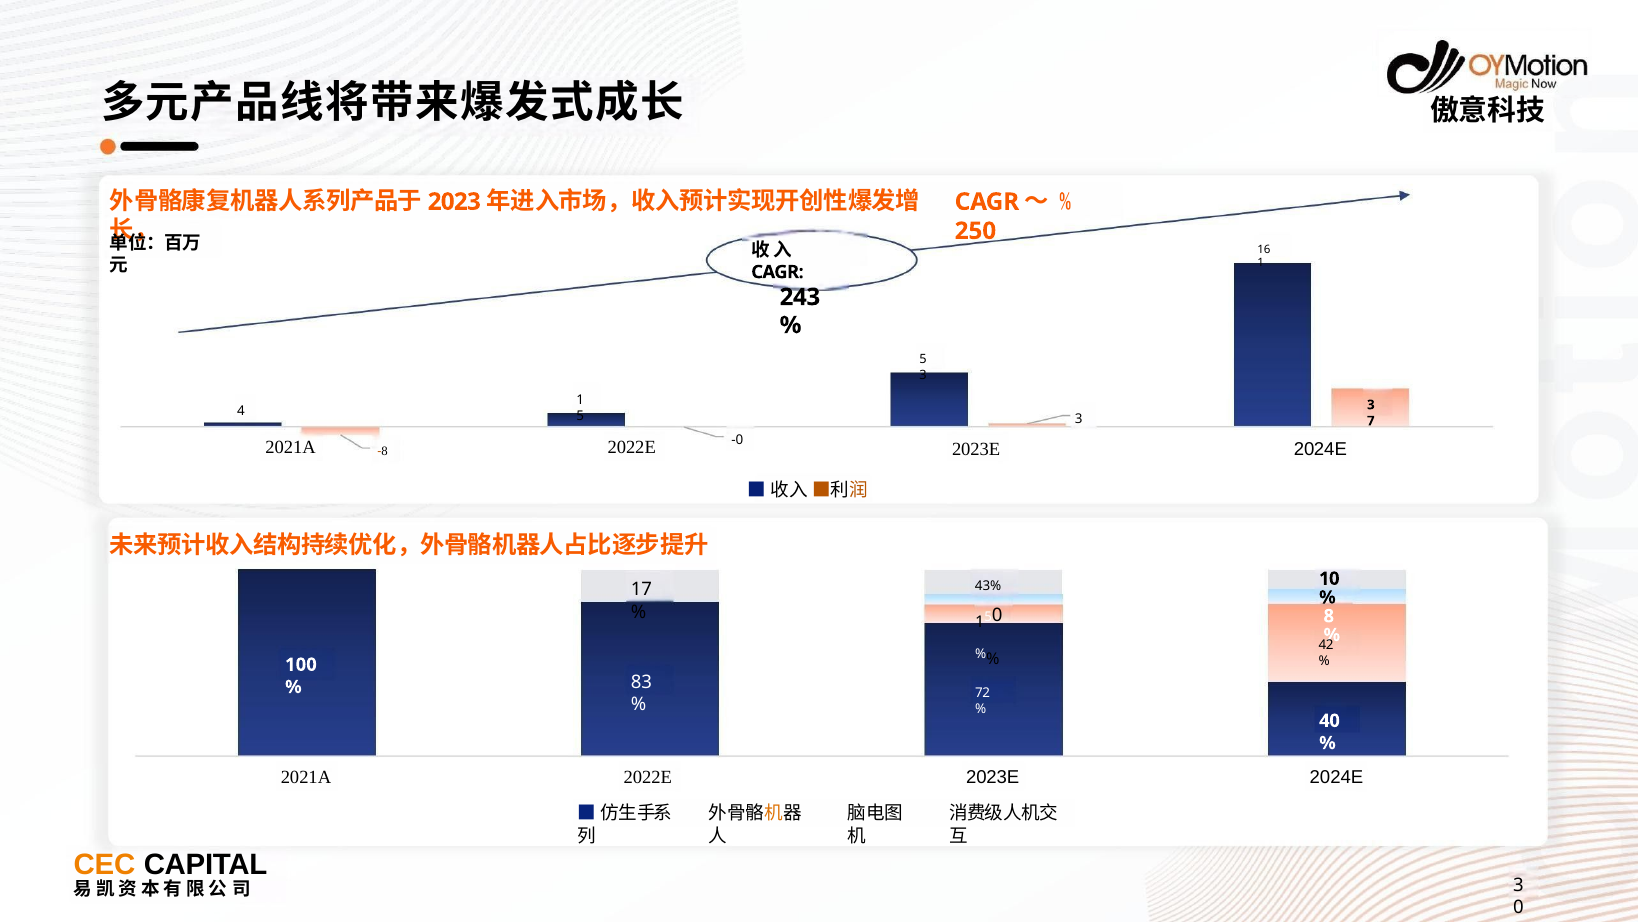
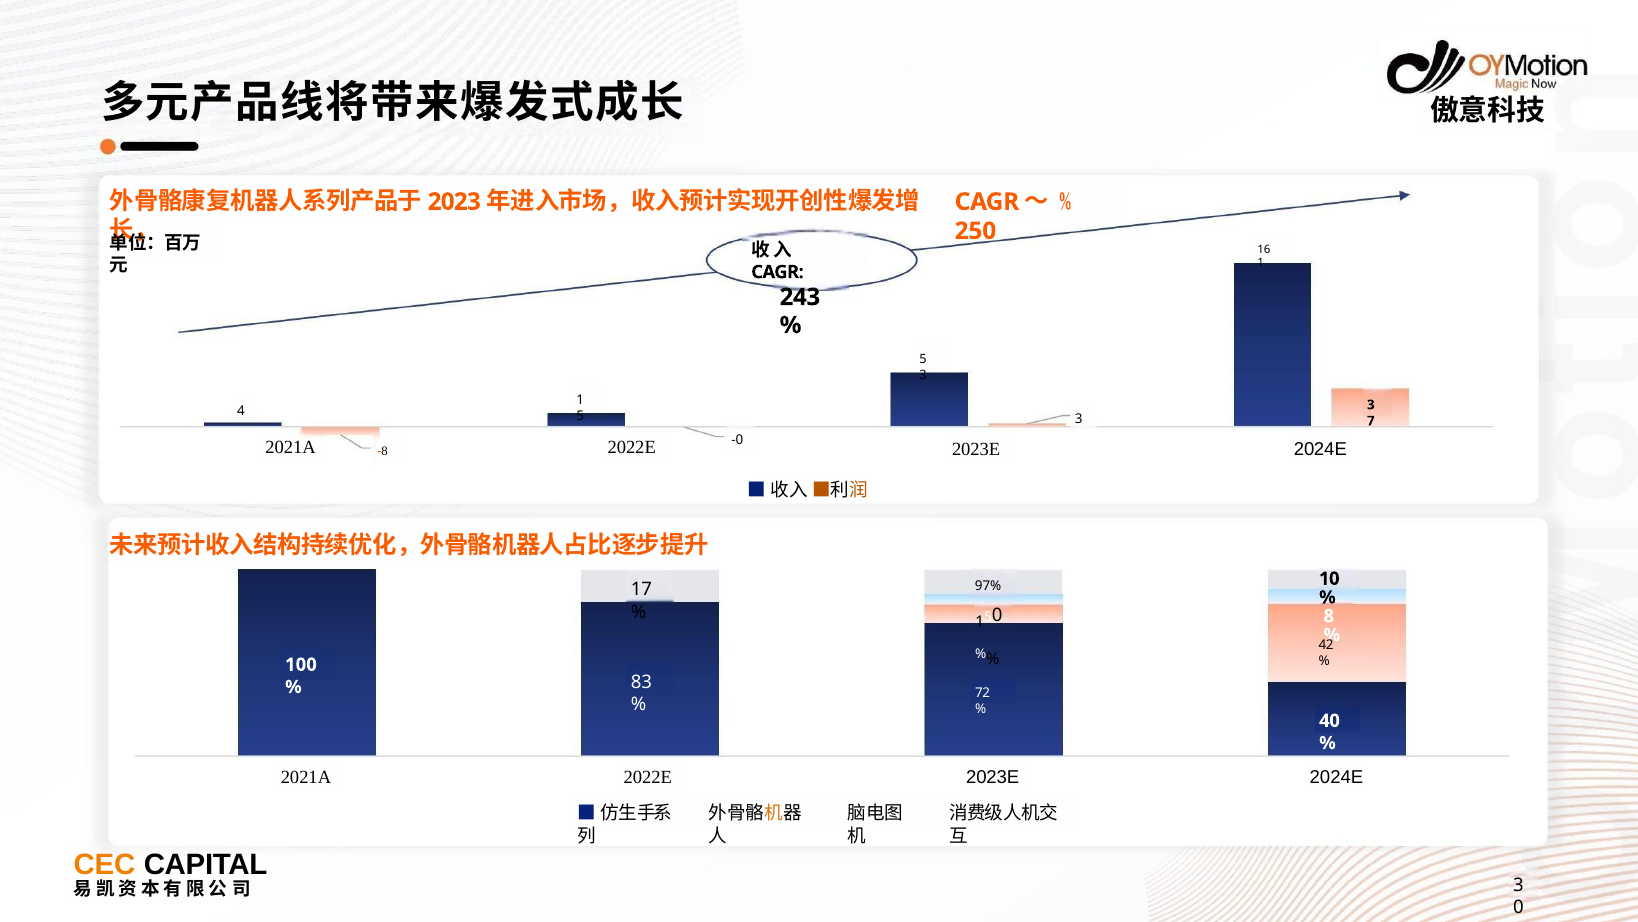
43%: 43% -> 97%
